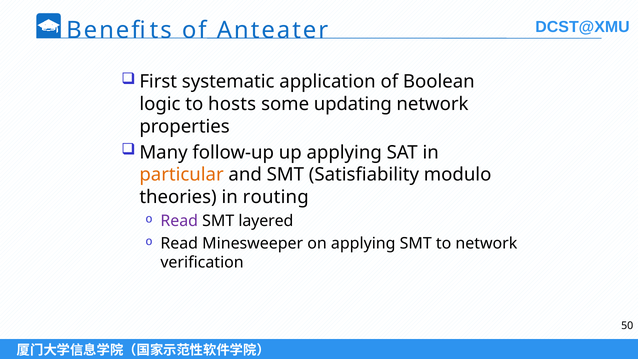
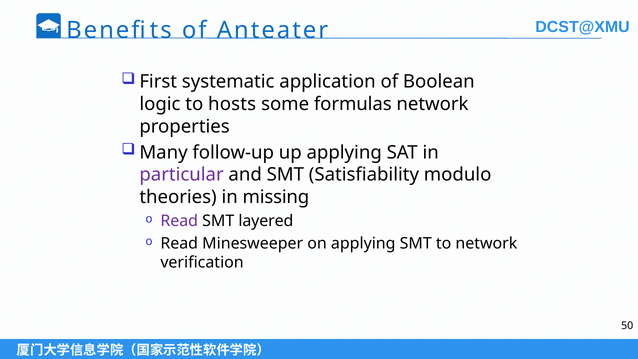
updating: updating -> formulas
particular colour: orange -> purple
routing: routing -> missing
